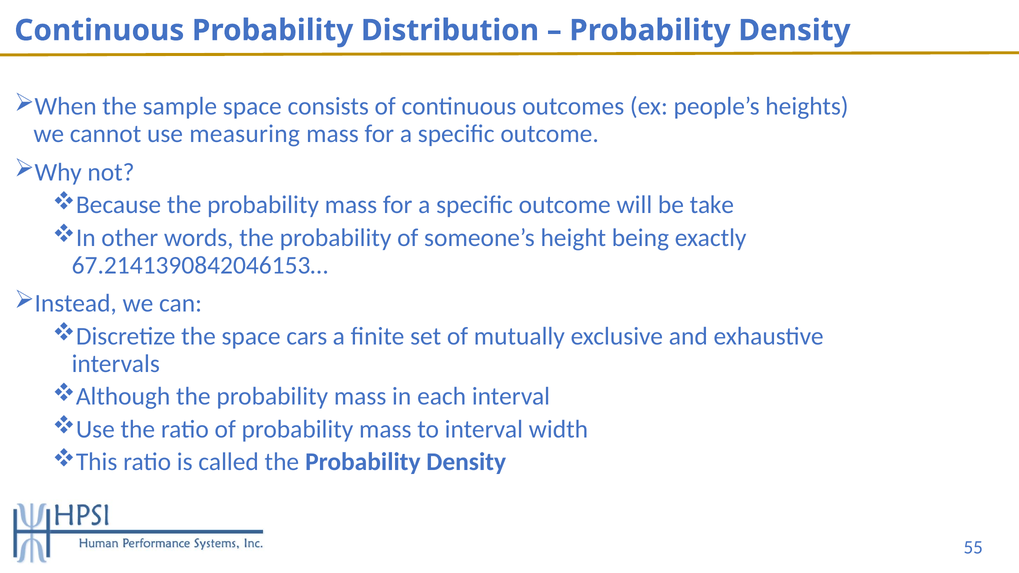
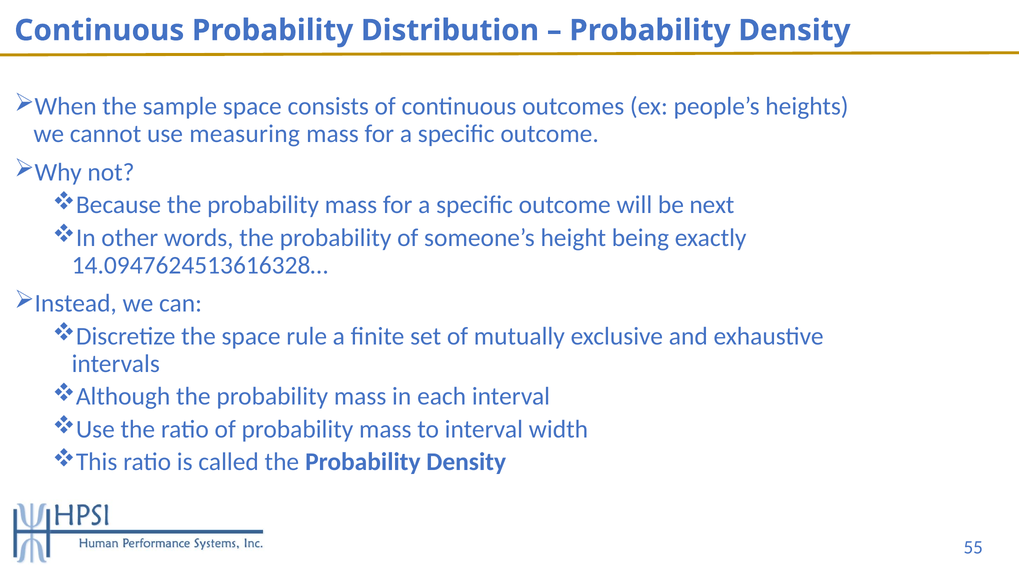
take: take -> next
67.2141390842046153…: 67.2141390842046153… -> 14.0947624513616328…
cars: cars -> rule
